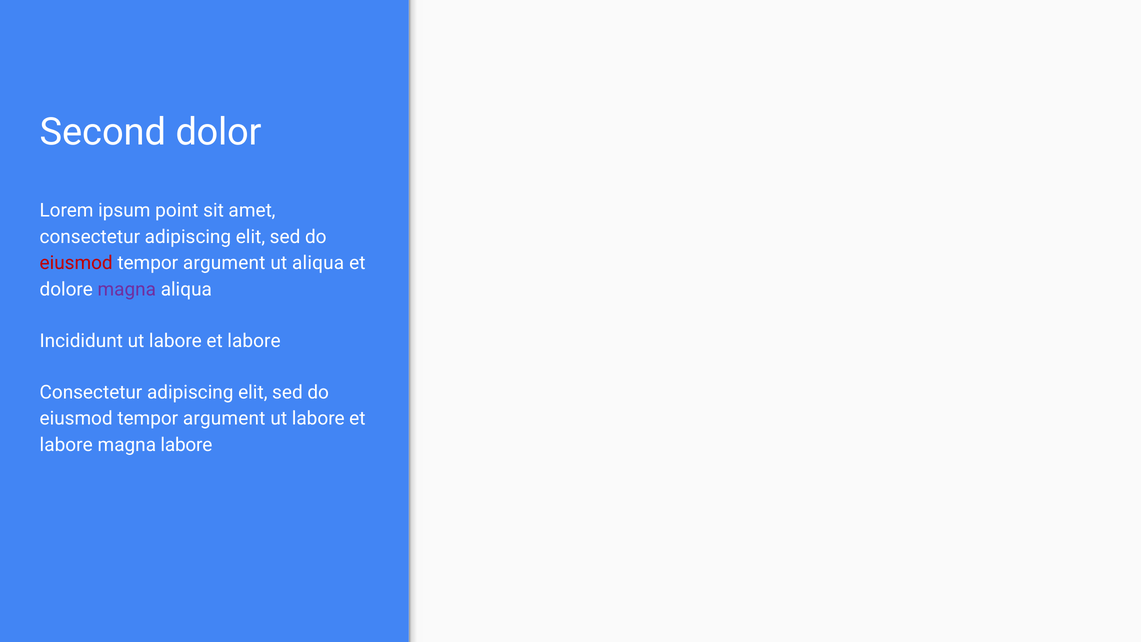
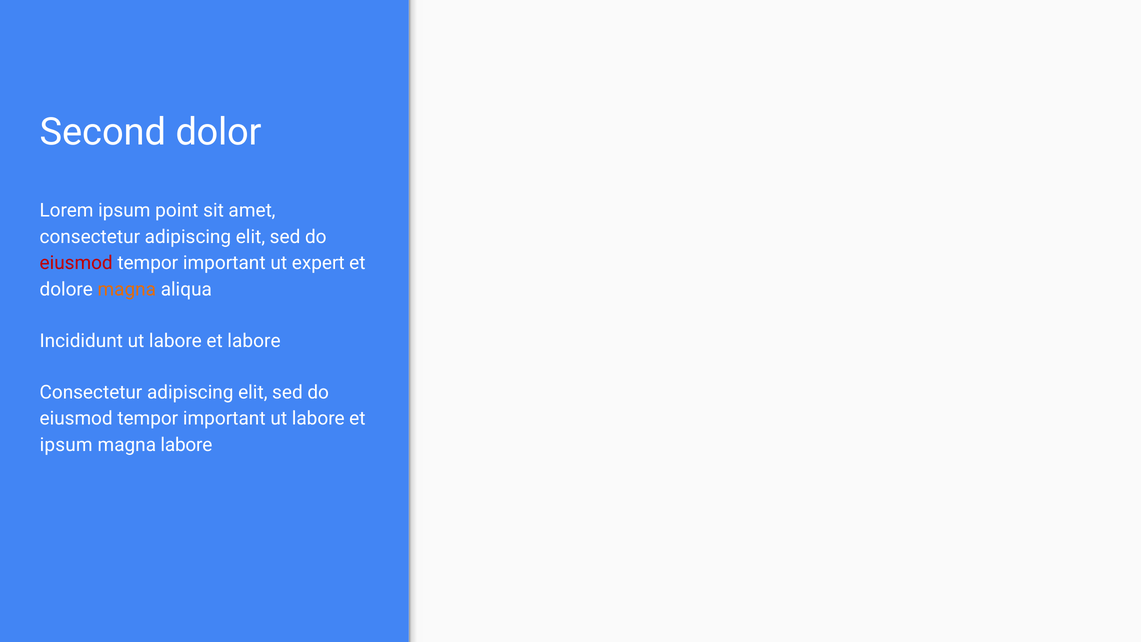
argument at (224, 263): argument -> important
ut aliqua: aliqua -> expert
magna at (127, 289) colour: purple -> orange
argument at (224, 419): argument -> important
labore at (66, 445): labore -> ipsum
